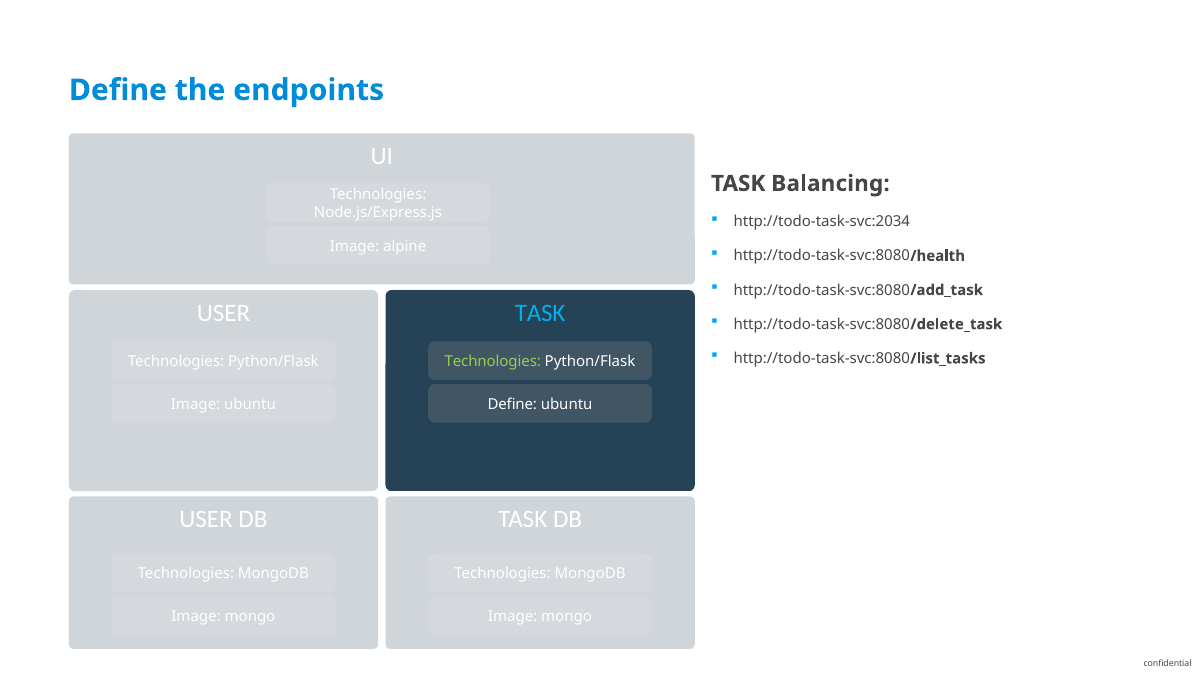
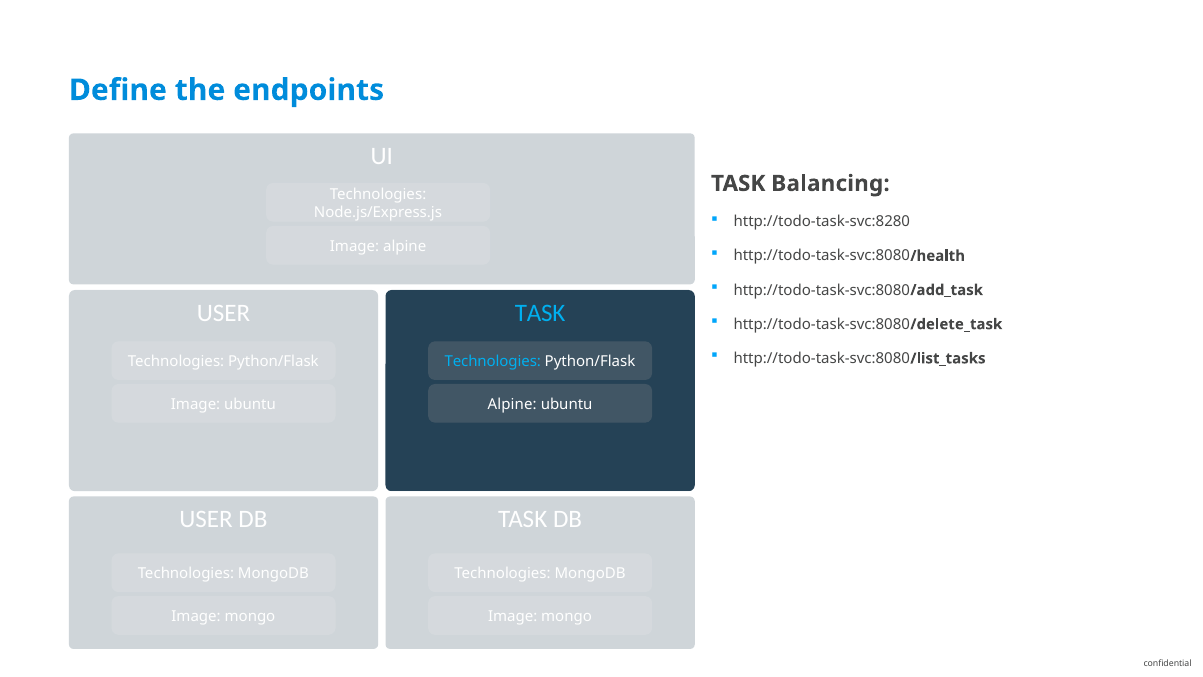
http://todo-task-svc:2034: http://todo-task-svc:2034 -> http://todo-task-svc:8280
Technologies at (493, 362) colour: light green -> light blue
Define at (512, 404): Define -> Alpine
